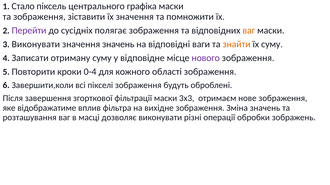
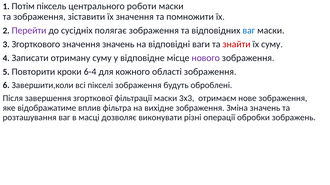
Стало: Стало -> Потім
графіка: графіка -> роботи
ваг at (249, 31) colour: orange -> blue
3 Виконувати: Виконувати -> Згорткового
знайти colour: orange -> red
0-4: 0-4 -> 6-4
